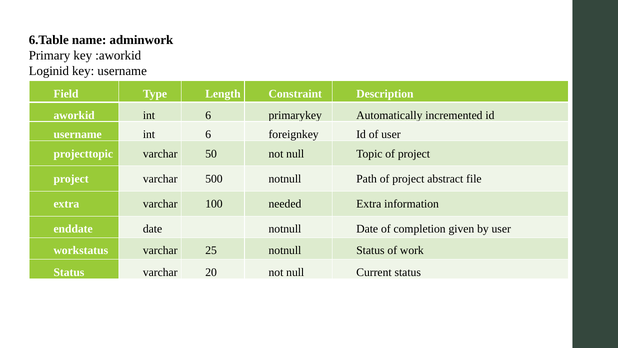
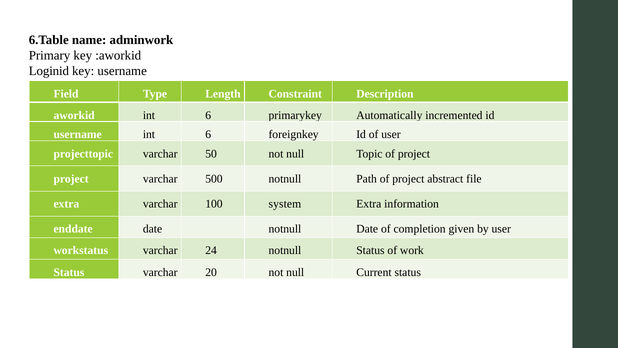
needed: needed -> system
25: 25 -> 24
